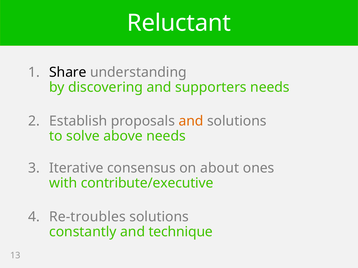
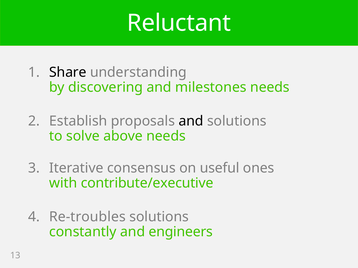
supporters: supporters -> milestones
and at (191, 121) colour: orange -> black
about: about -> useful
technique: technique -> engineers
